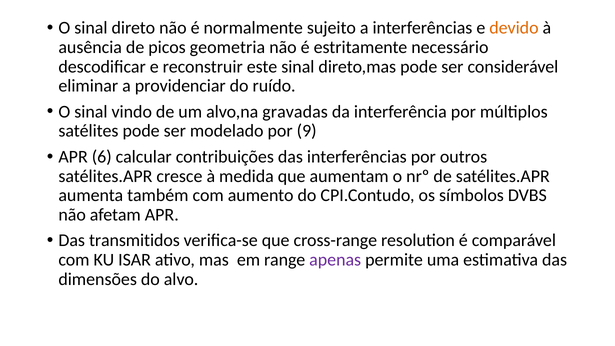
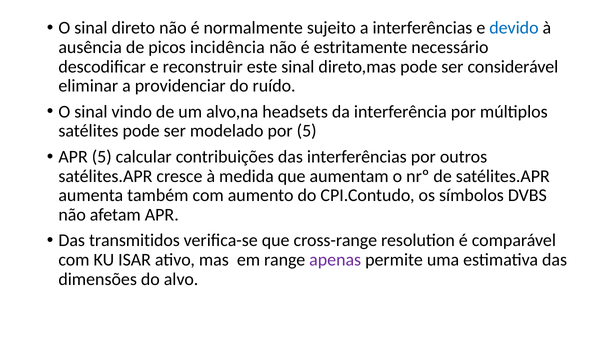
devido colour: orange -> blue
geometria: geometria -> incidência
gravadas: gravadas -> headsets
por 9: 9 -> 5
APR 6: 6 -> 5
